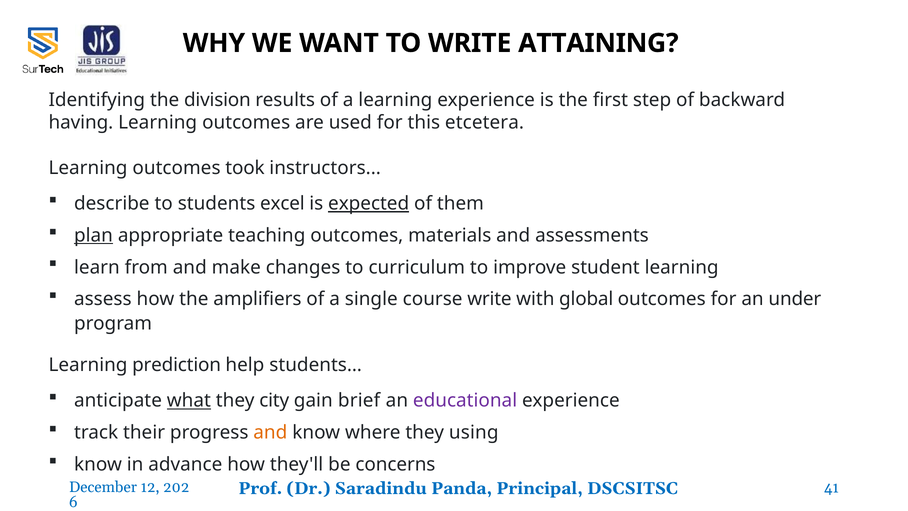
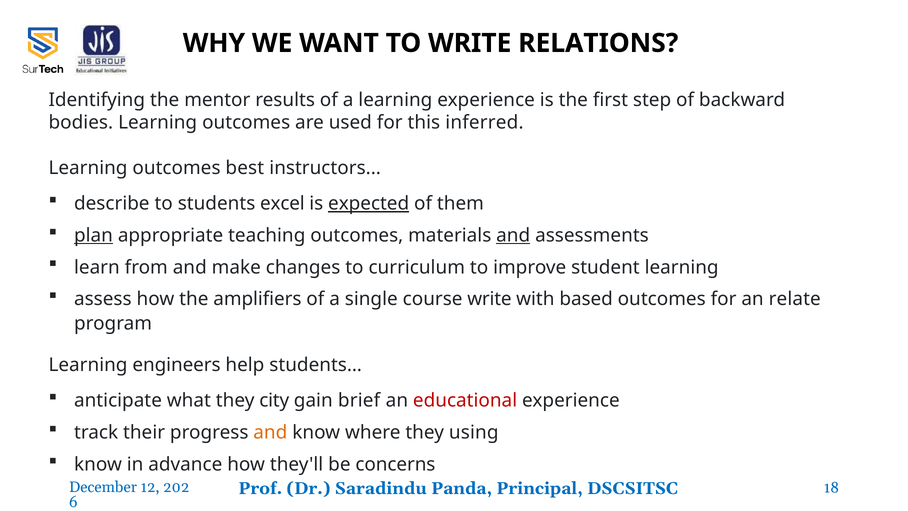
ATTAINING: ATTAINING -> RELATIONS
division: division -> mentor
having: having -> bodies
etcetera: etcetera -> inferred
took: took -> best
and at (513, 235) underline: none -> present
global: global -> based
under: under -> relate
prediction: prediction -> engineers
what underline: present -> none
educational colour: purple -> red
41: 41 -> 18
